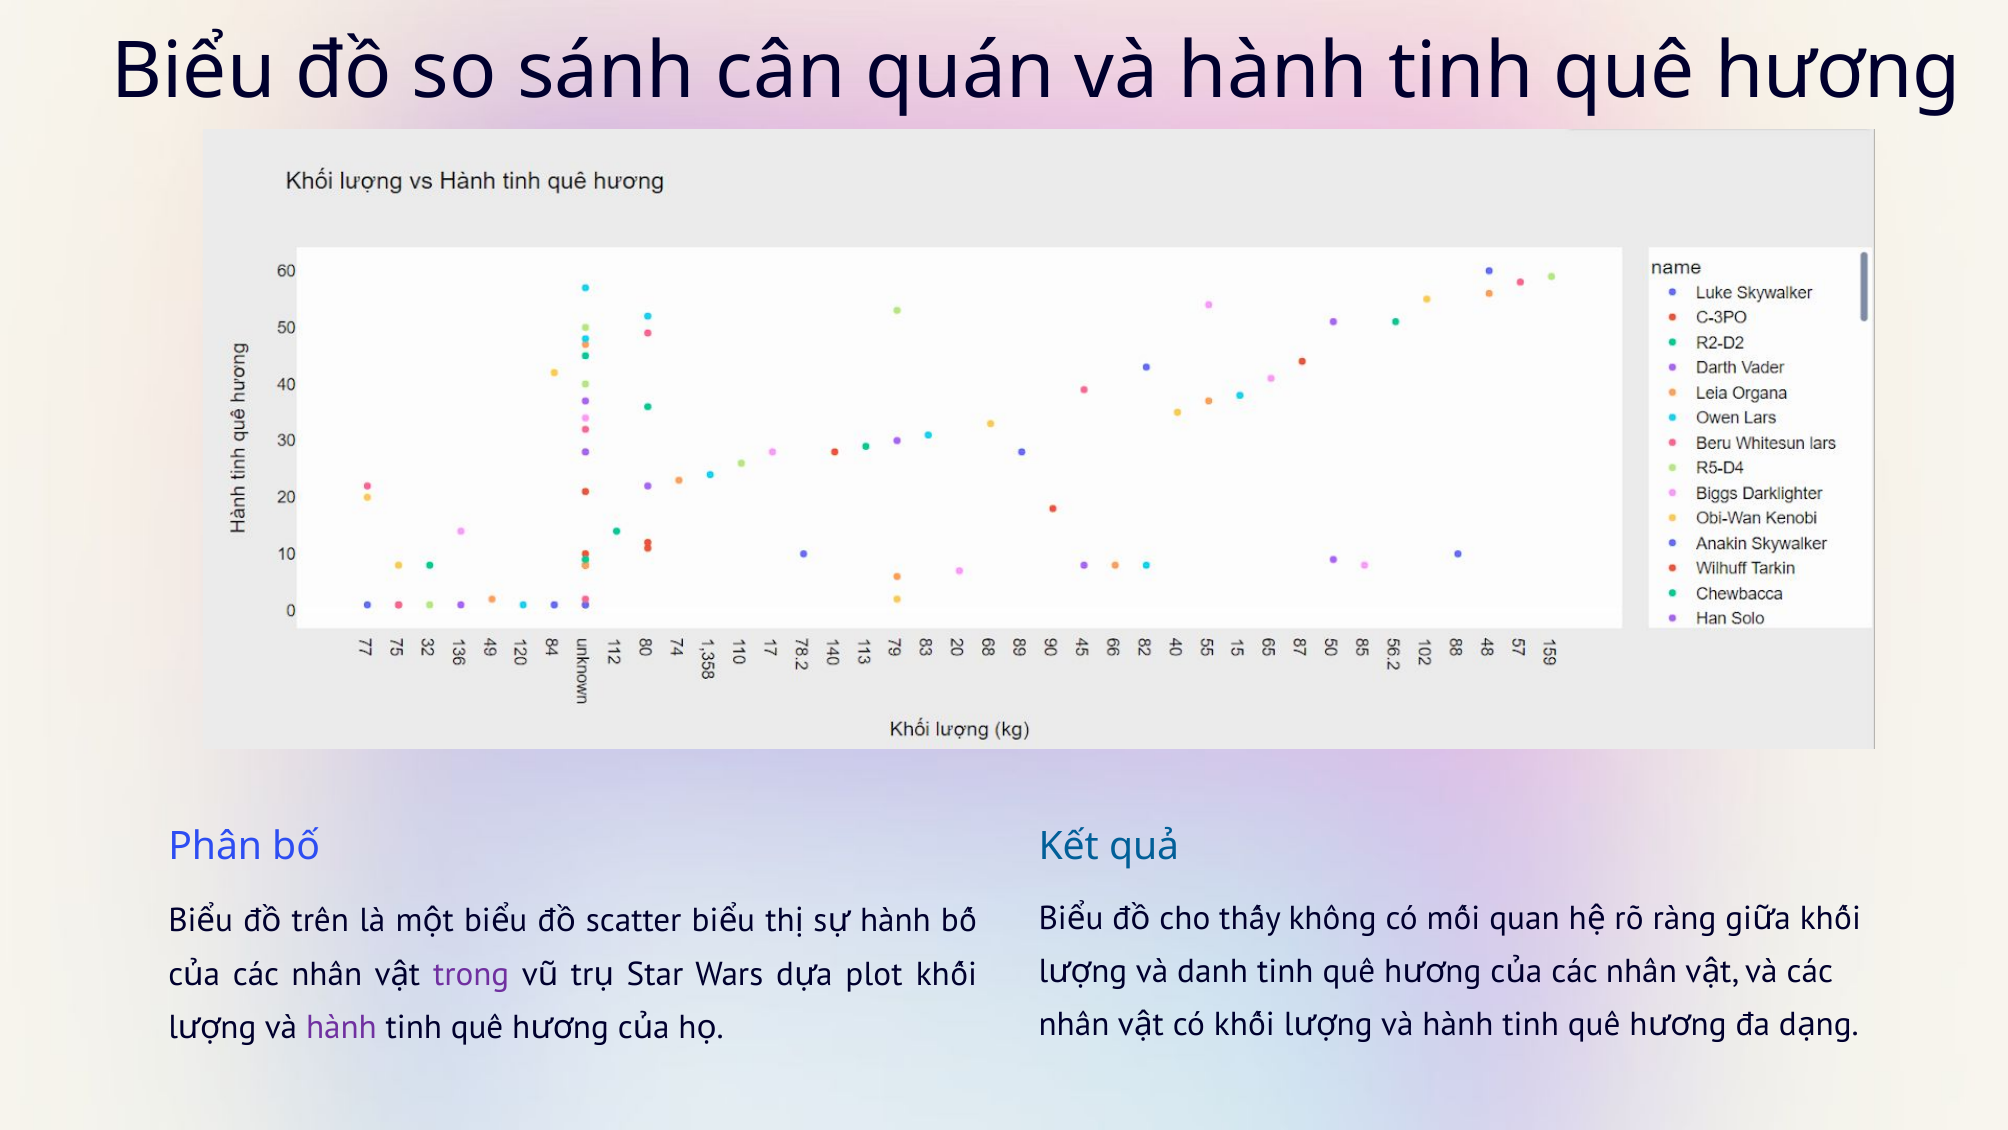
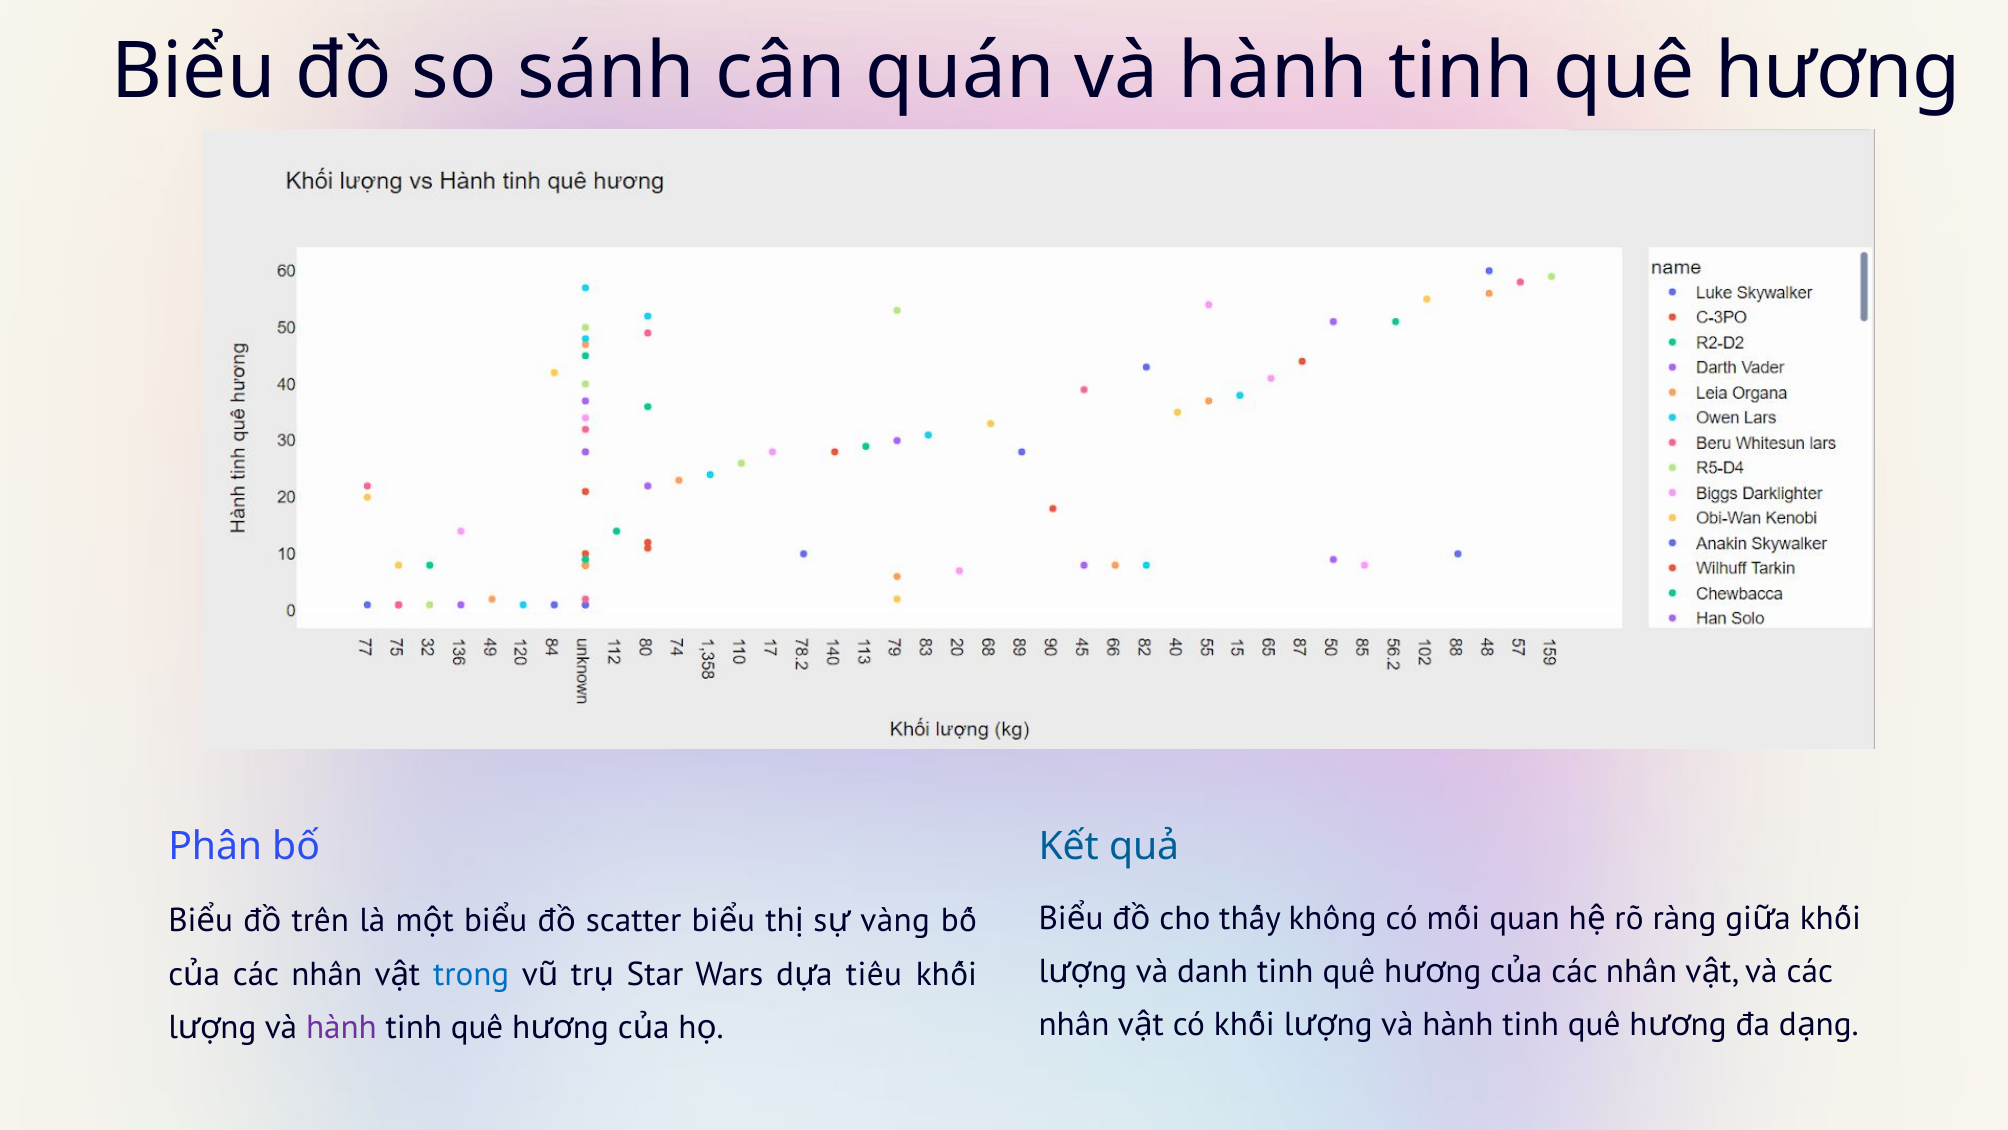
hành at (895, 921): hành -> vàng
trong colour: purple -> blue
plot: plot -> tiêu
